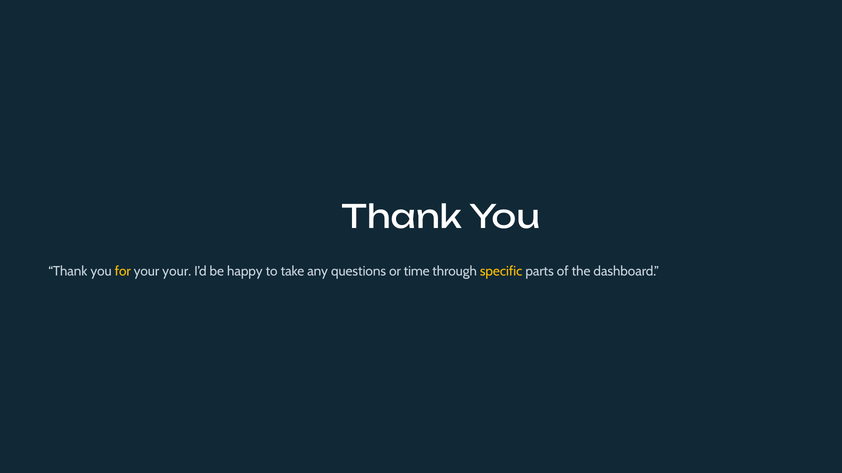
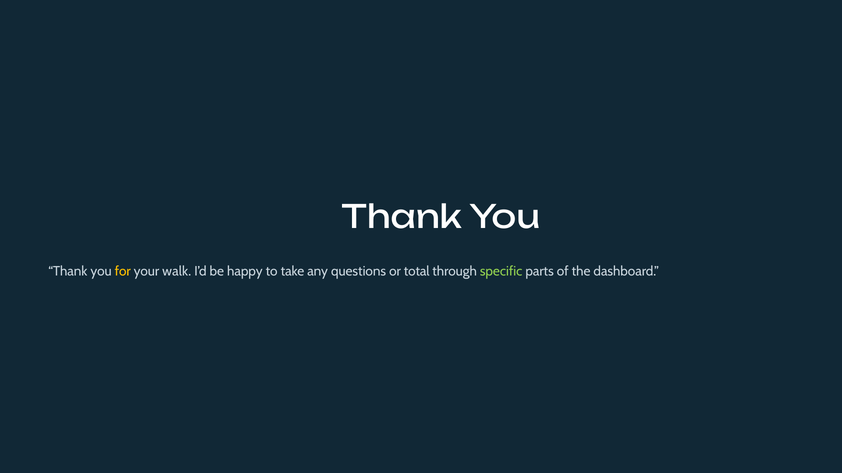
your your: your -> walk
time: time -> total
specific colour: yellow -> light green
